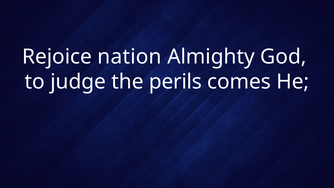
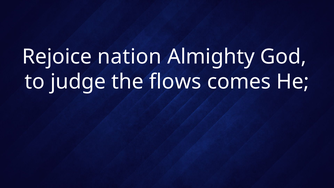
perils: perils -> flows
